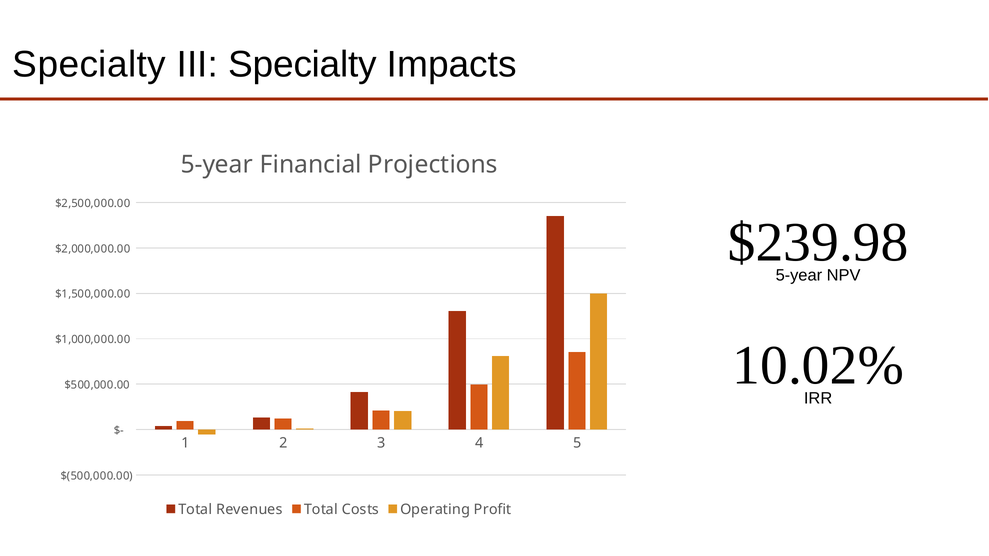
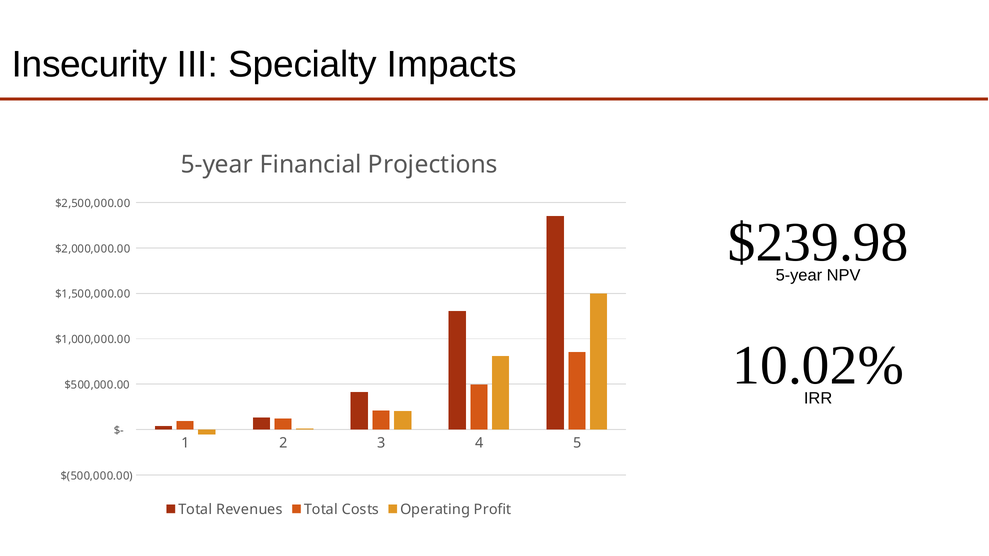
Specialty at (89, 64): Specialty -> Insecurity
